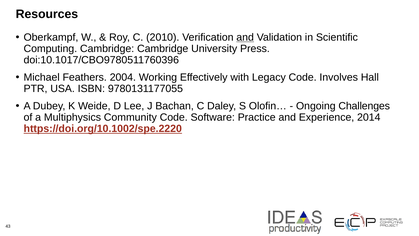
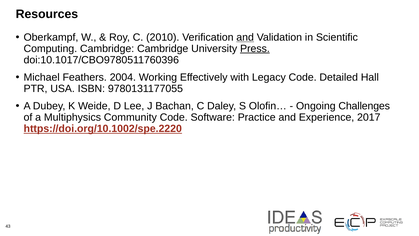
Press underline: none -> present
Involves: Involves -> Detailed
2014: 2014 -> 2017
